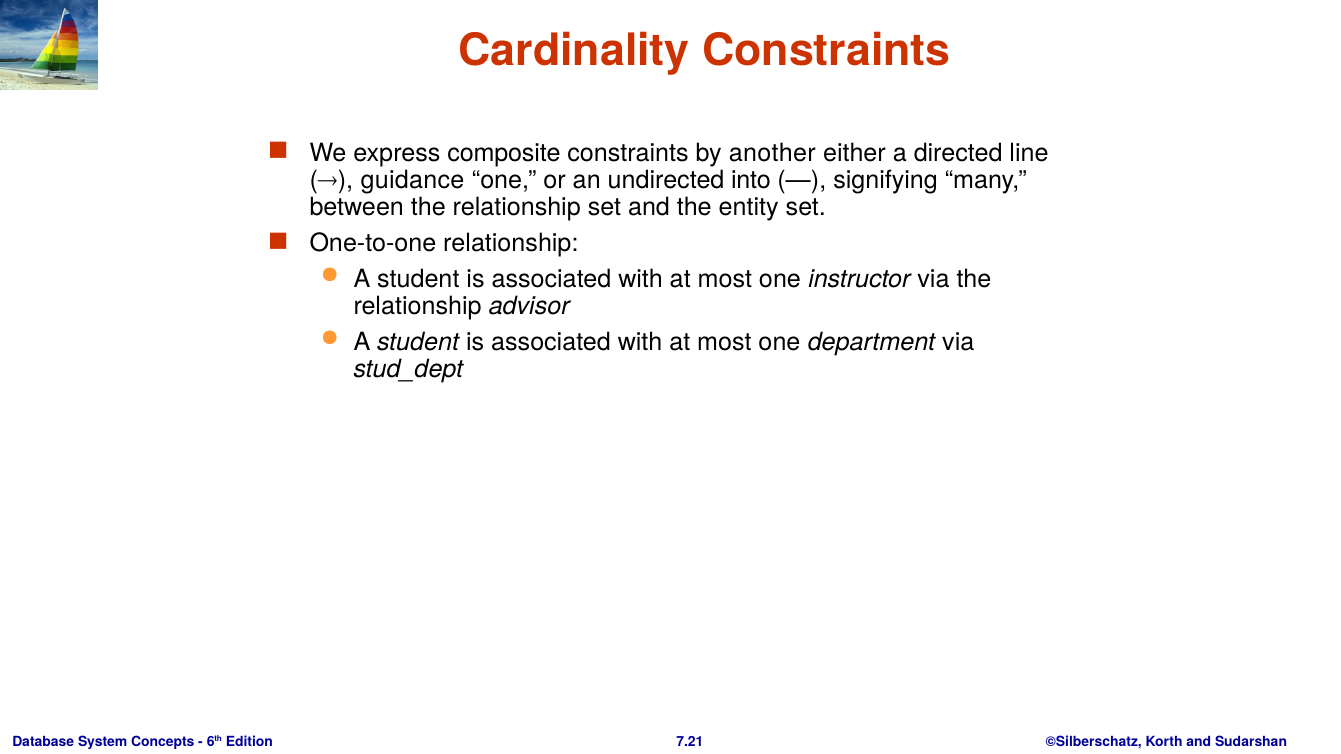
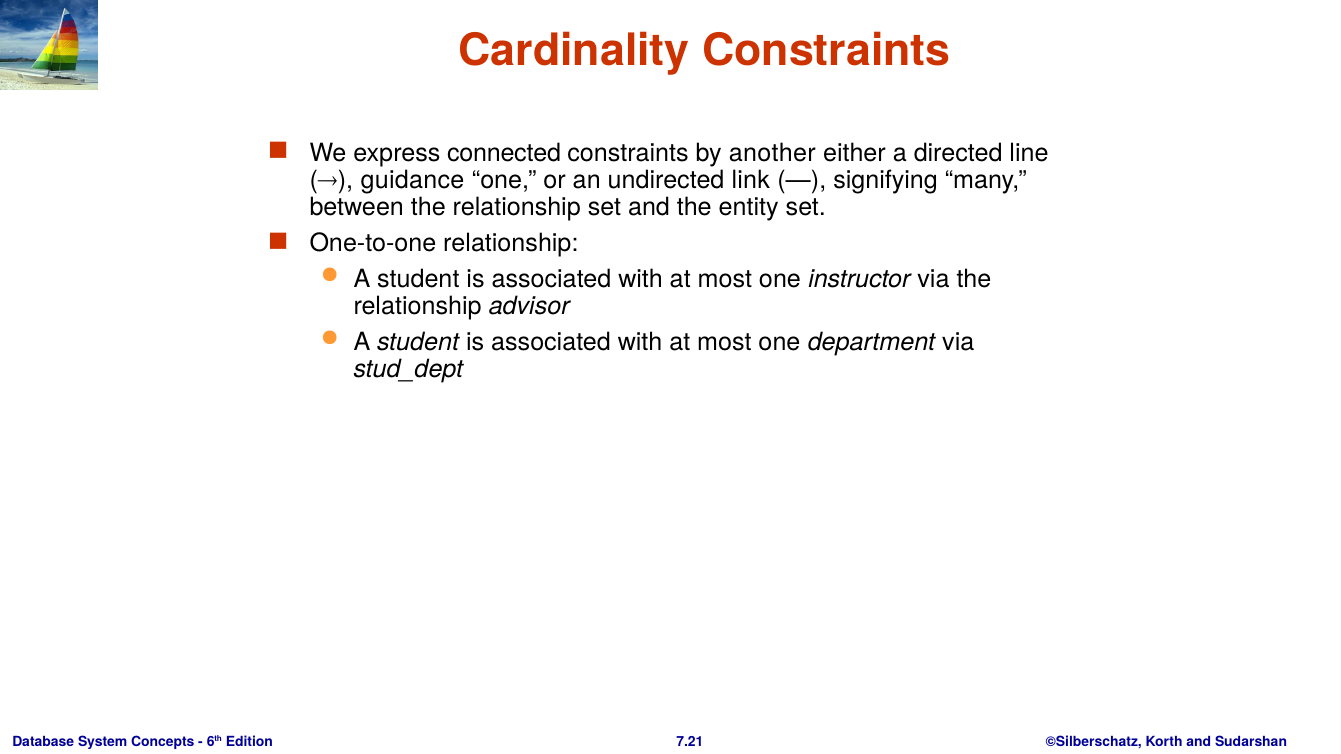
composite: composite -> connected
into: into -> link
